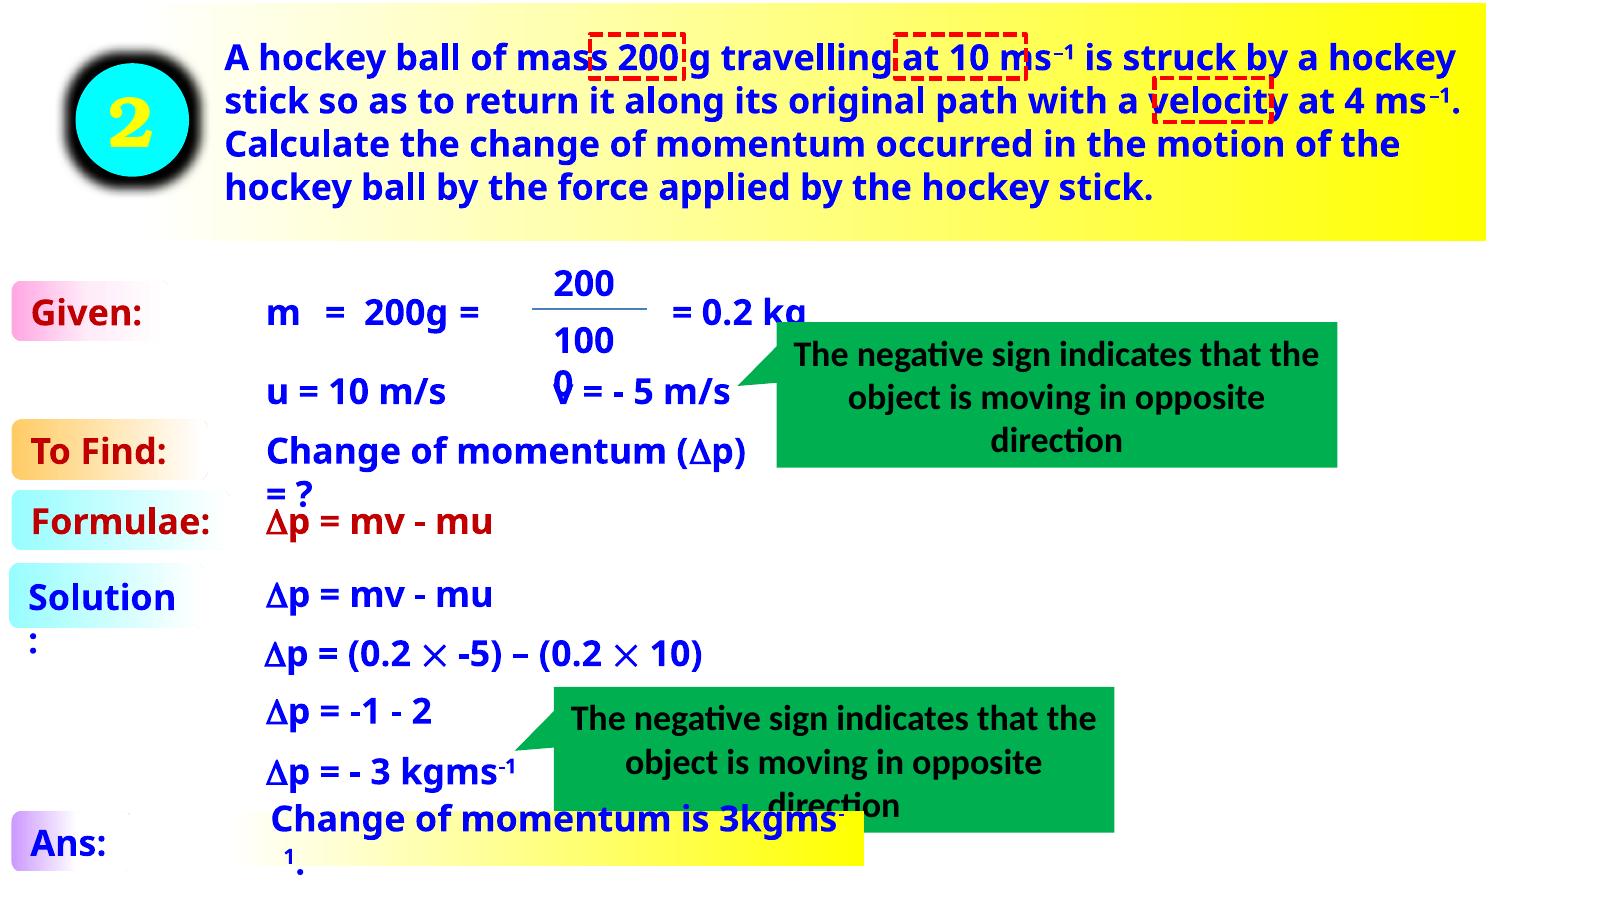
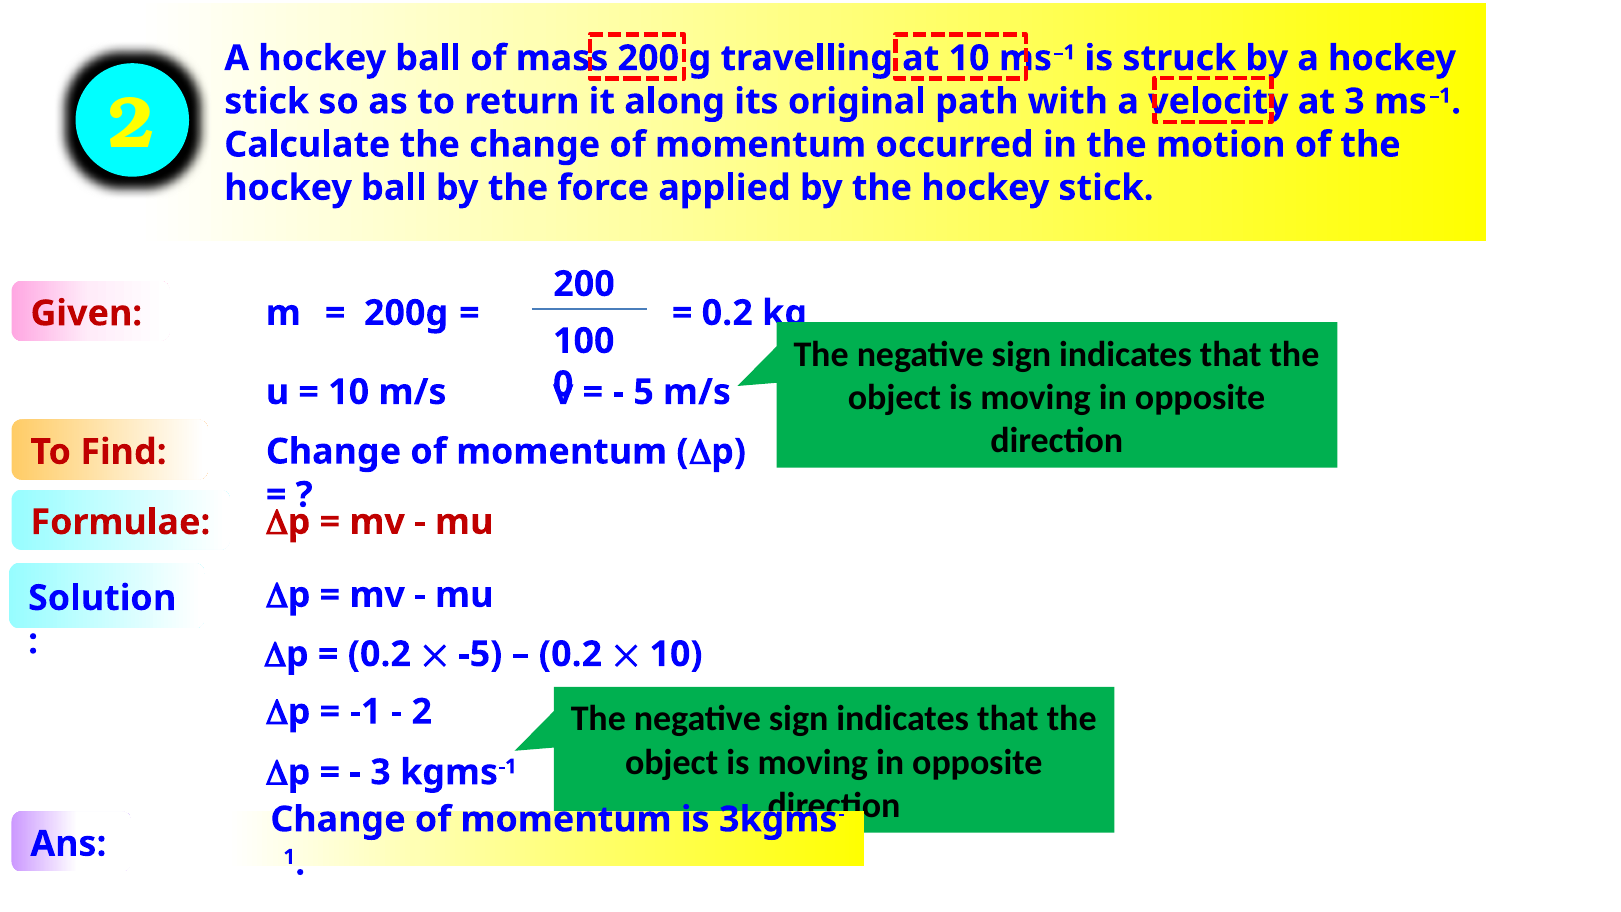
at 4: 4 -> 3
